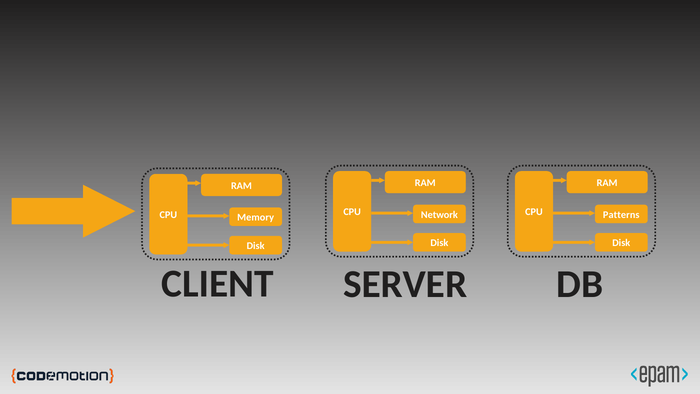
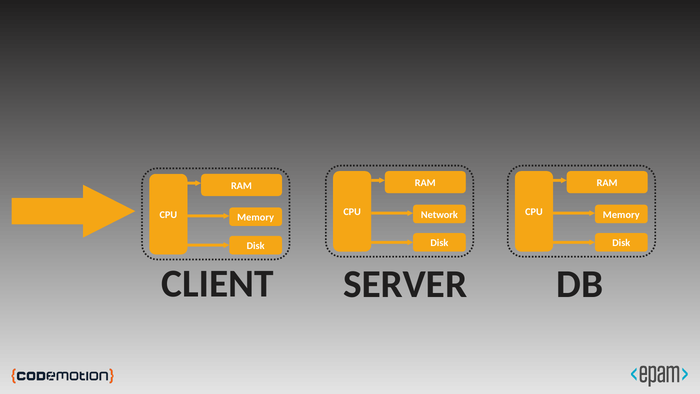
Patterns at (621, 215): Patterns -> Memory
